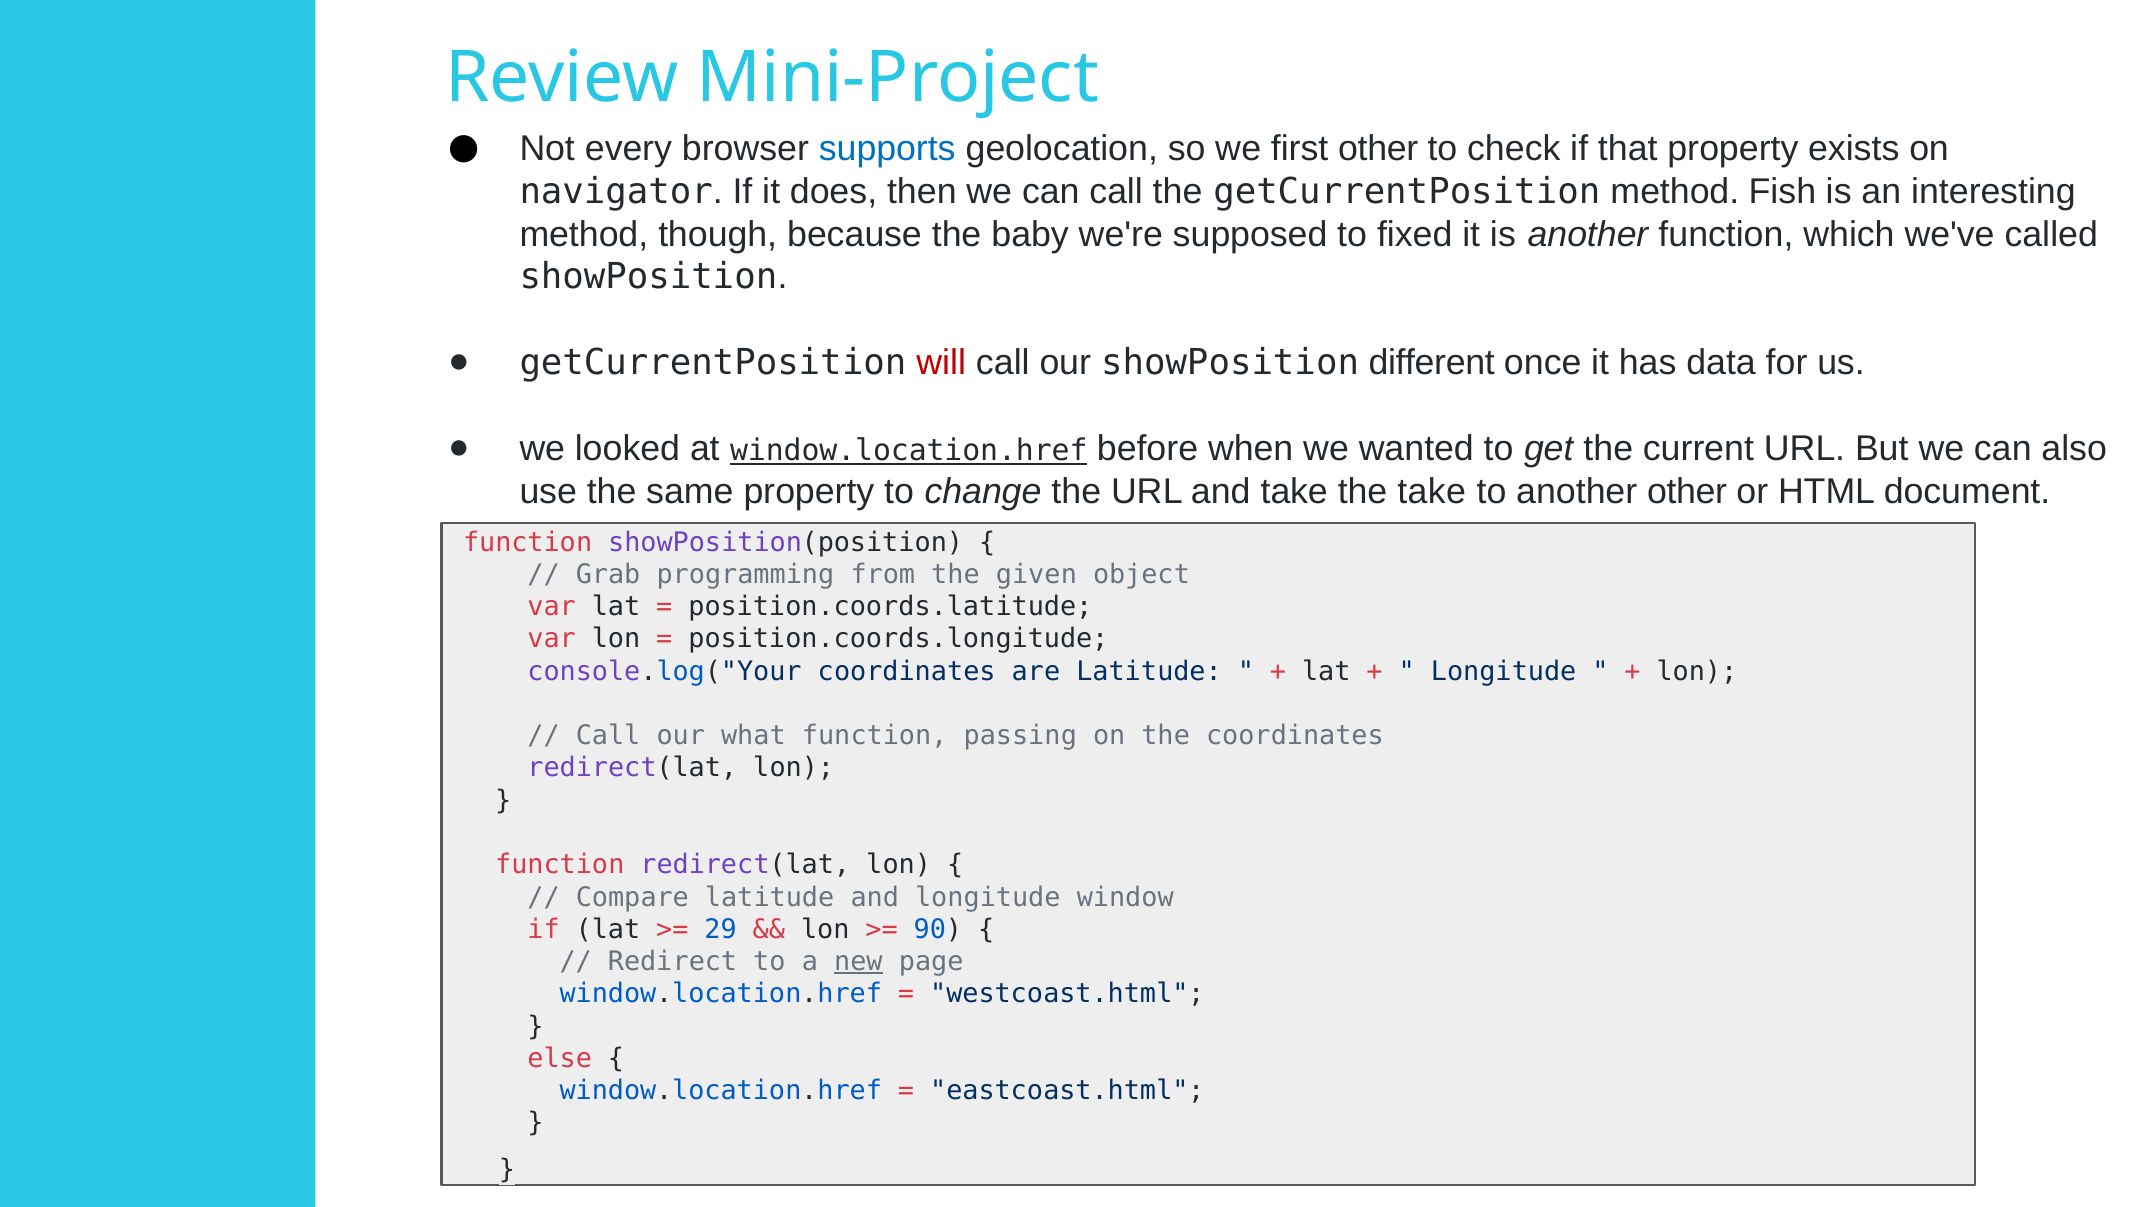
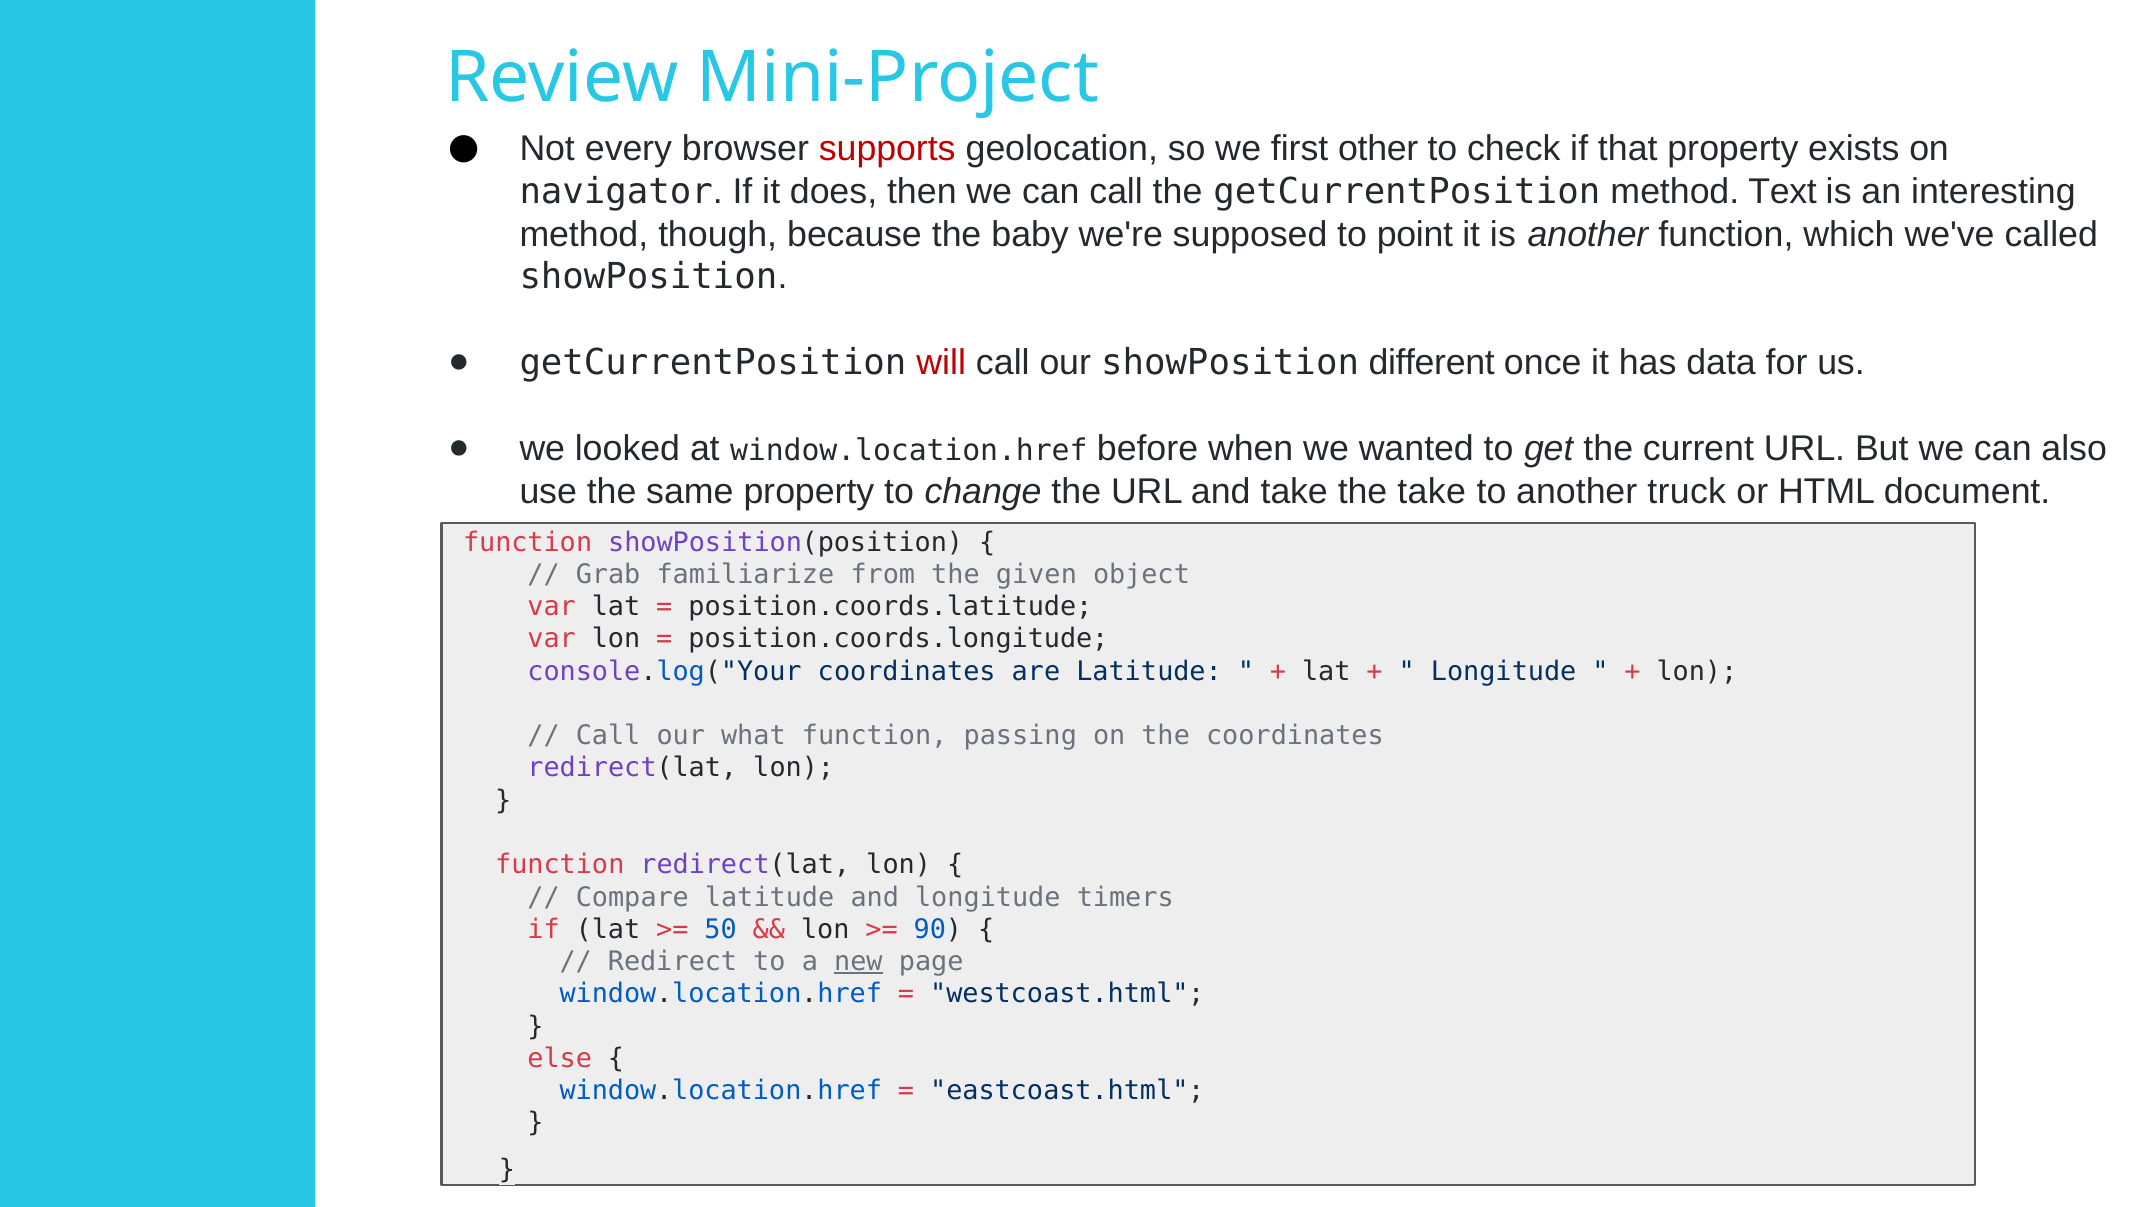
supports colour: blue -> red
Fish: Fish -> Text
fixed: fixed -> point
window.location.href at (909, 451) underline: present -> none
another other: other -> truck
programming: programming -> familiarize
window: window -> timers
29: 29 -> 50
